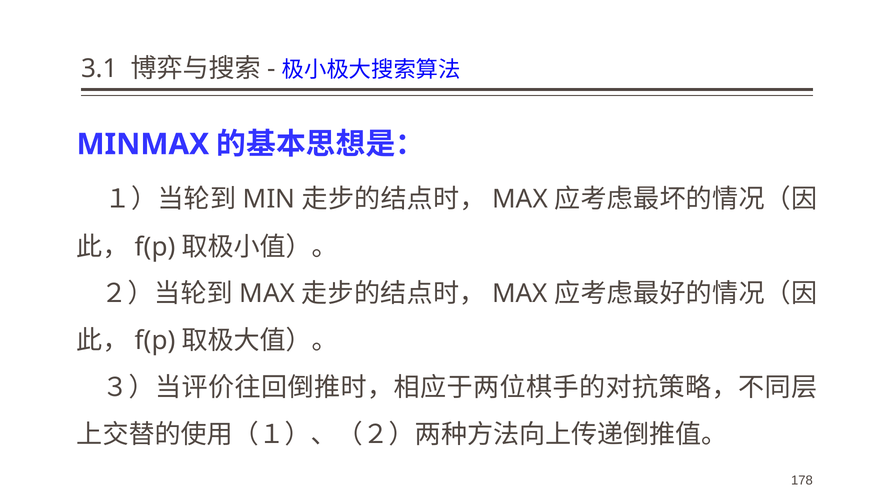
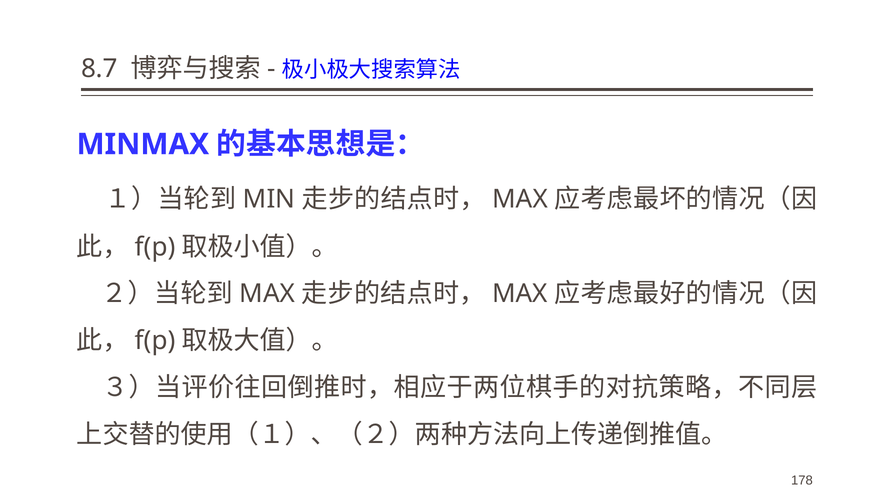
3.1: 3.1 -> 8.7
